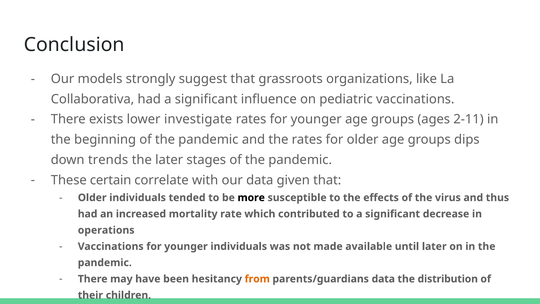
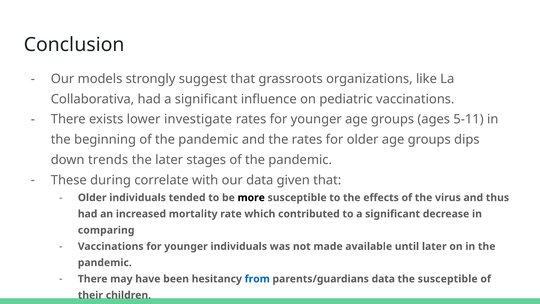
2-11: 2-11 -> 5-11
certain: certain -> during
operations: operations -> comparing
from colour: orange -> blue
the distribution: distribution -> susceptible
